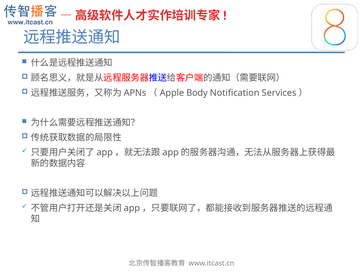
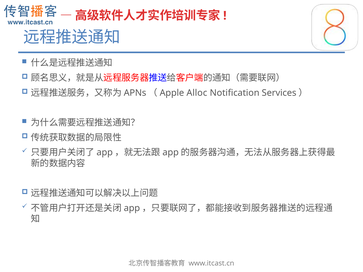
Body: Body -> Alloc
